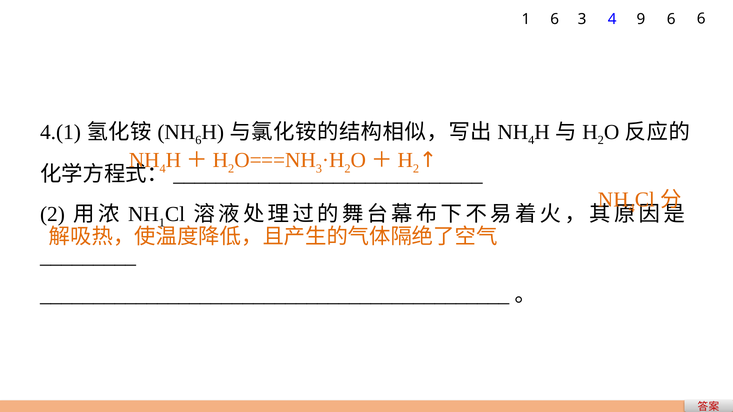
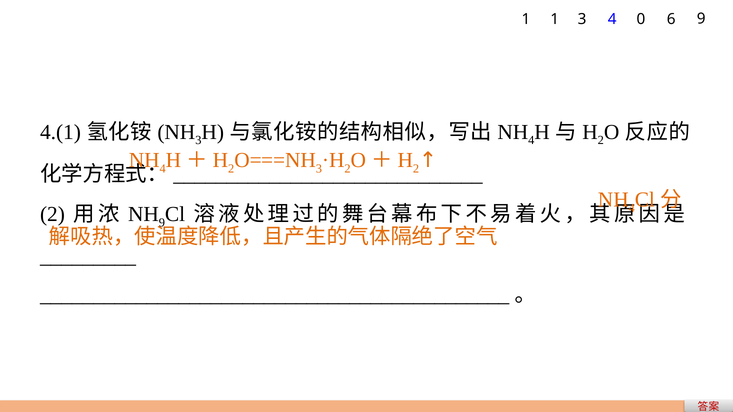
1 6: 6 -> 1
9: 9 -> 0
6 6: 6 -> 9
6 at (198, 141): 6 -> 3
1 at (162, 223): 1 -> 9
